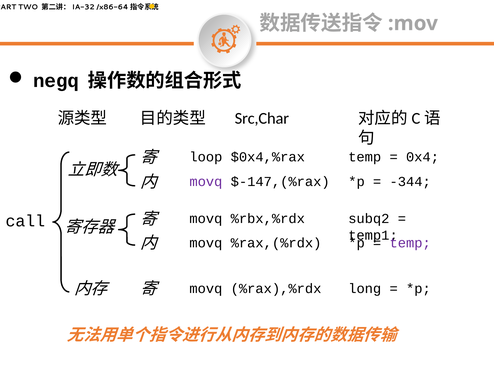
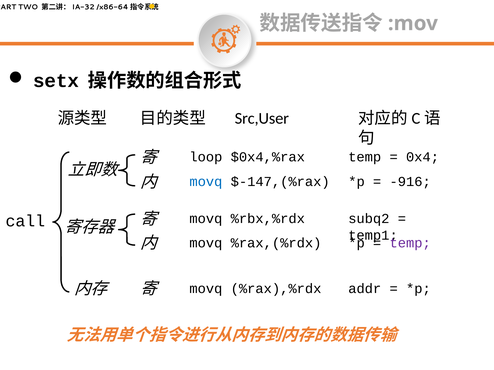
negq: negq -> setx
Src,Char: Src,Char -> Src,User
movq at (206, 182) colour: purple -> blue
-344: -344 -> -916
long: long -> addr
